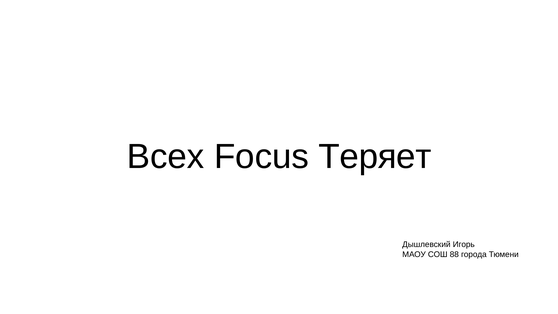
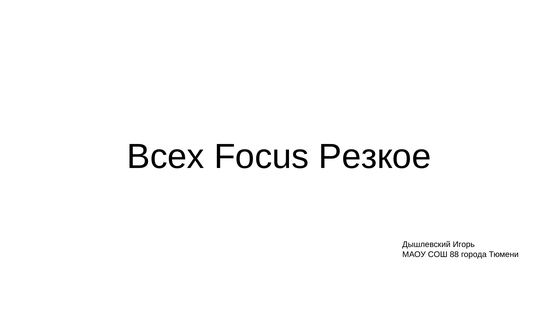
Теряет: Теряет -> Резкое
